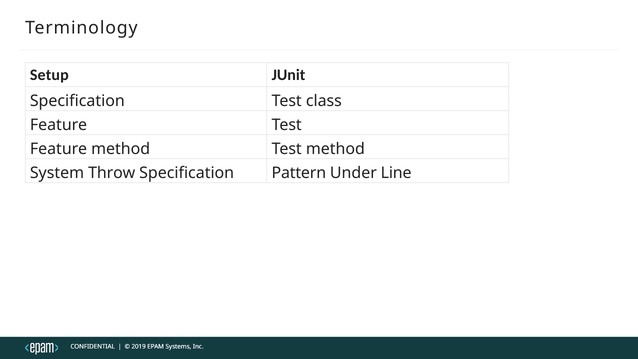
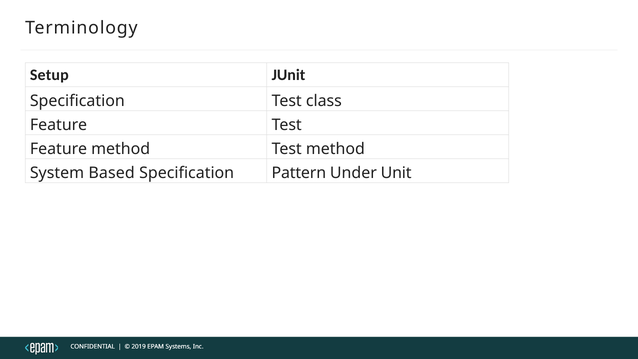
Throw: Throw -> Based
Line: Line -> Unit
